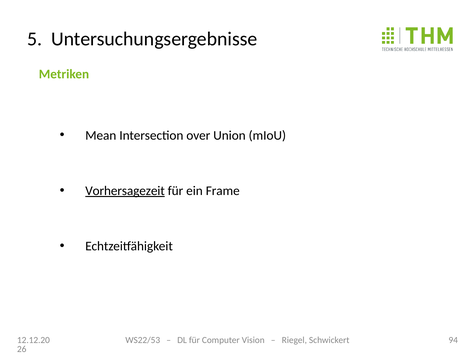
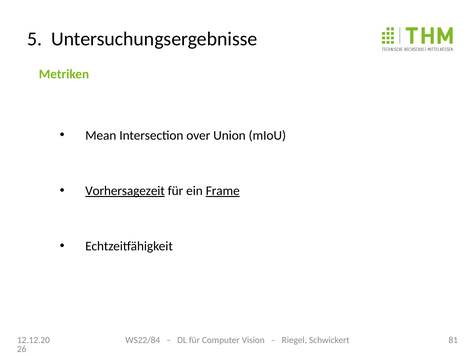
Frame underline: none -> present
WS22/53: WS22/53 -> WS22/84
94: 94 -> 81
